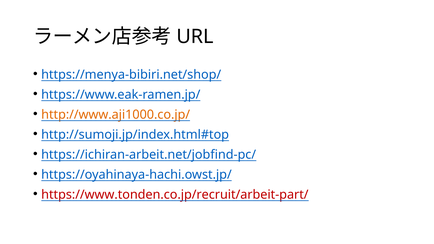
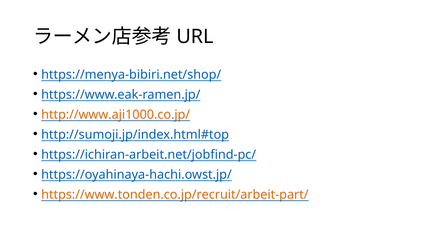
https://www.tonden.co.jp/recruit/arbeit-part/ colour: red -> orange
